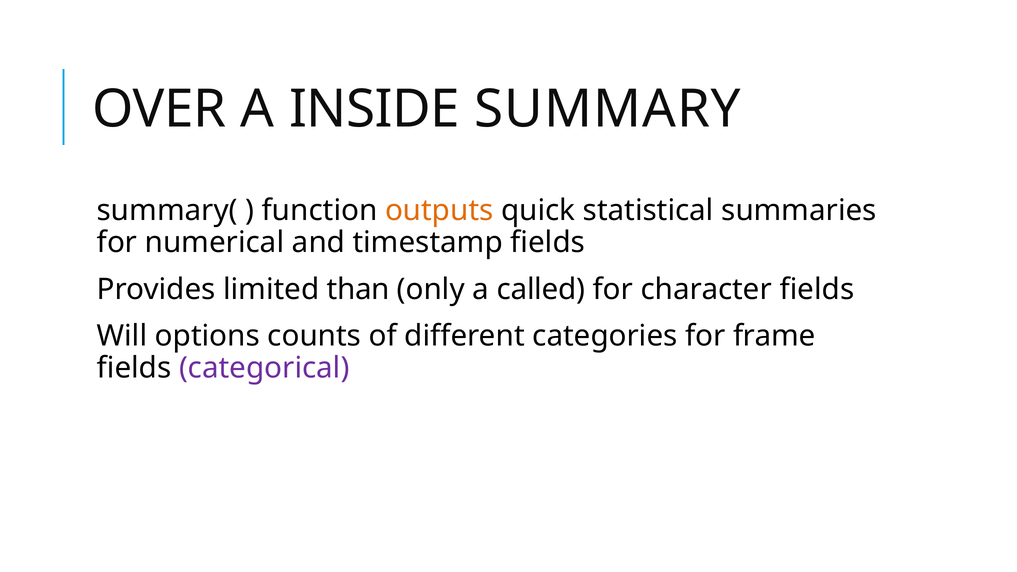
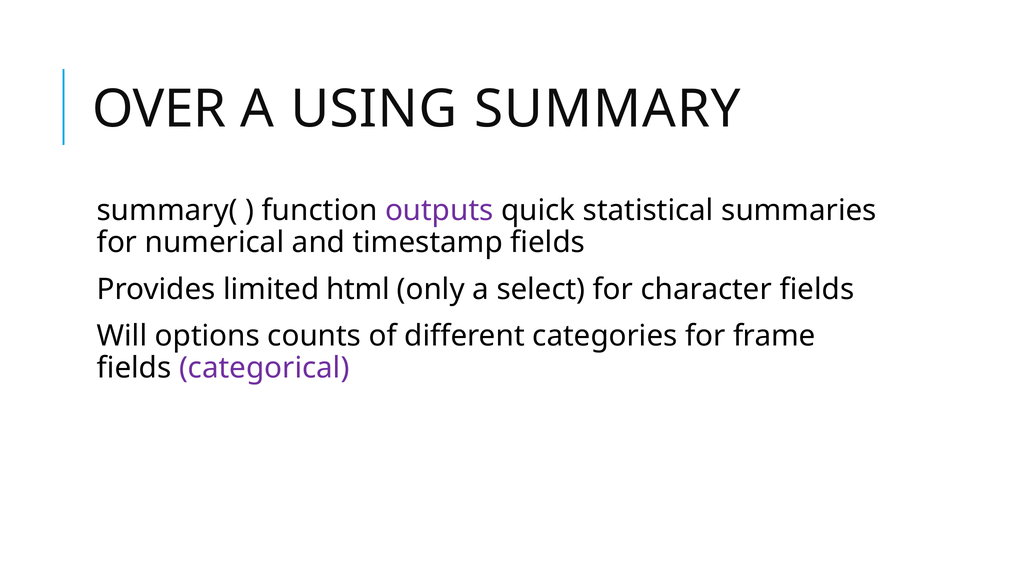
INSIDE: INSIDE -> USING
outputs colour: orange -> purple
than: than -> html
called: called -> select
